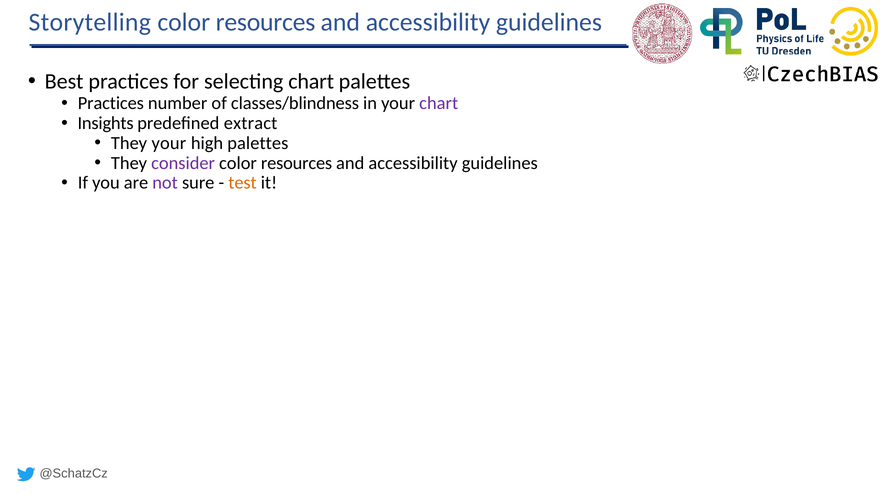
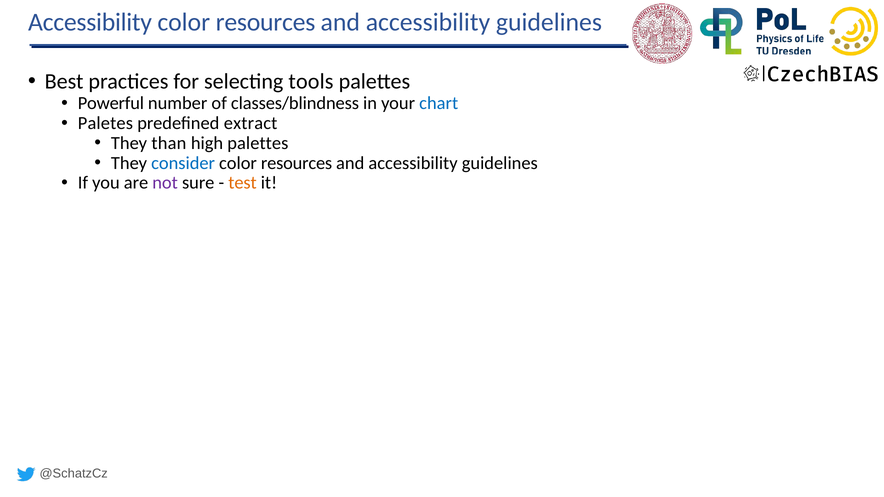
Storytelling at (90, 22): Storytelling -> Accessibility
selecting chart: chart -> tools
Practices at (111, 103): Practices -> Powerful
chart at (439, 103) colour: purple -> blue
Insights: Insights -> Paletes
They your: your -> than
consider colour: purple -> blue
